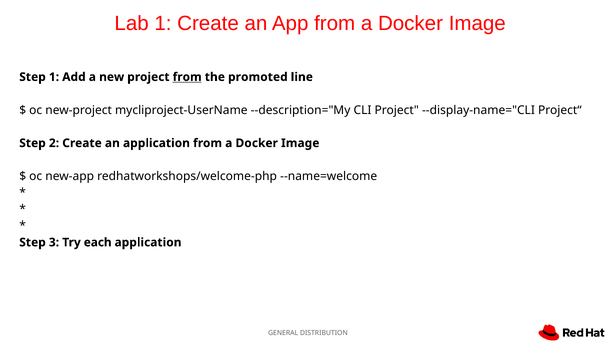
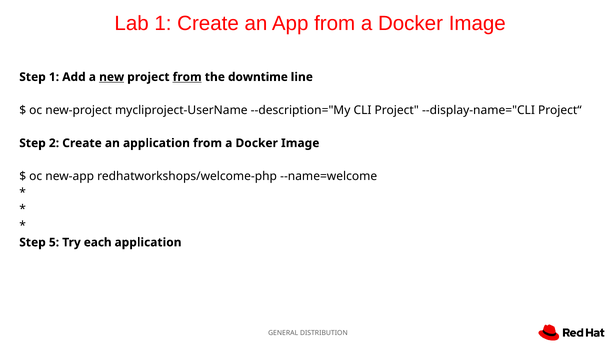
new underline: none -> present
promoted: promoted -> downtime
3: 3 -> 5
